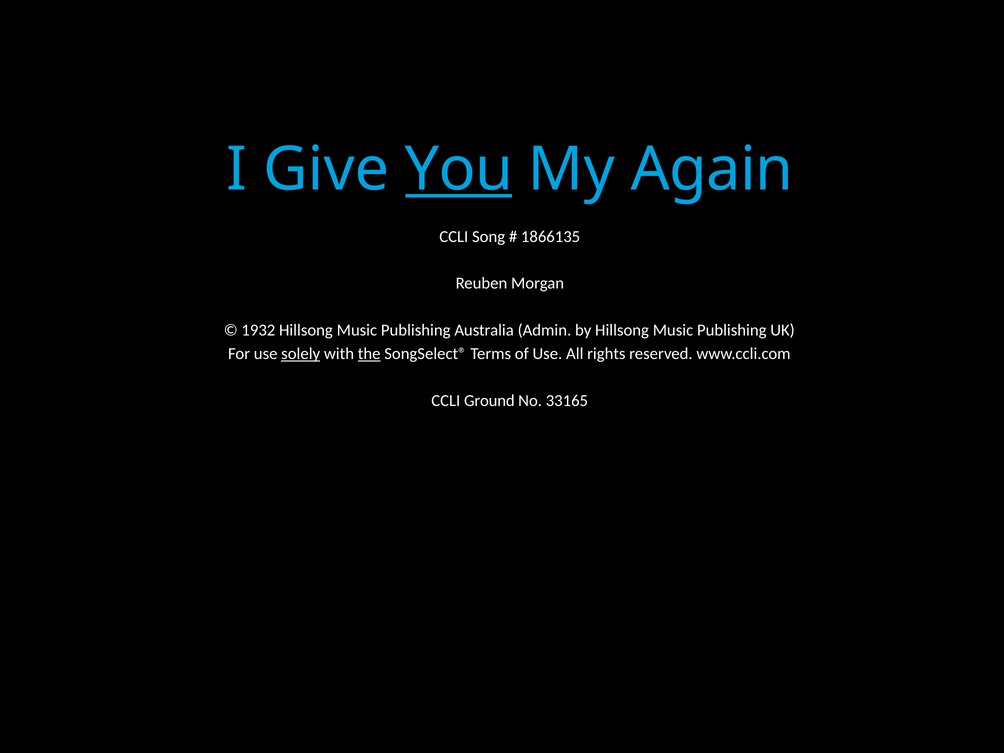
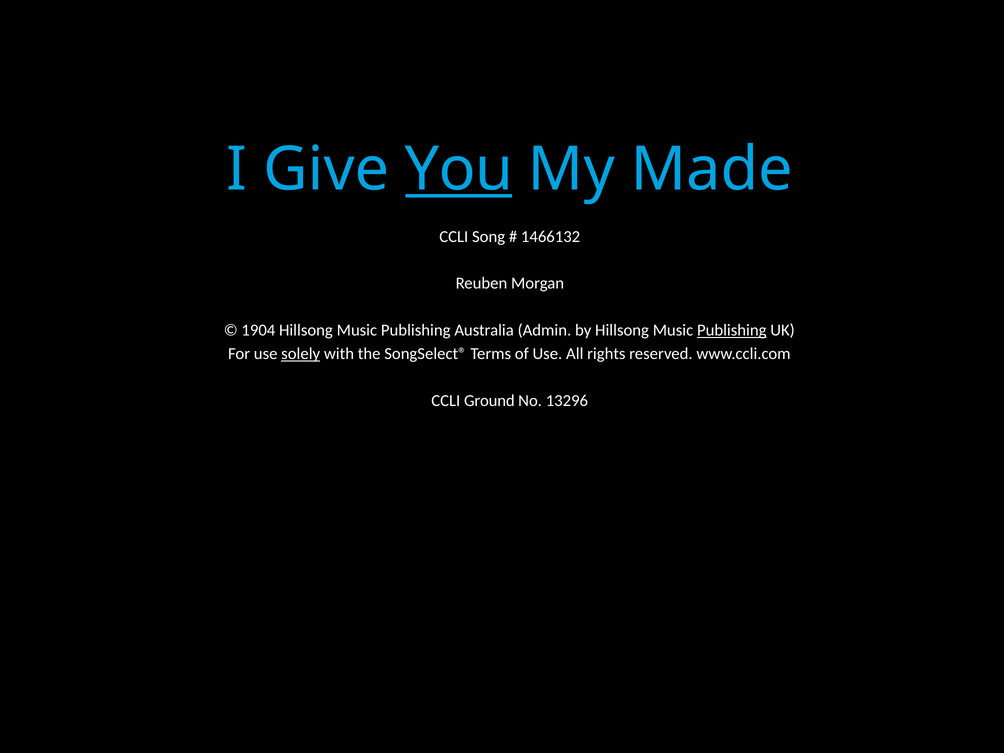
Again: Again -> Made
1866135: 1866135 -> 1466132
1932: 1932 -> 1904
Publishing at (732, 330) underline: none -> present
the underline: present -> none
33165: 33165 -> 13296
